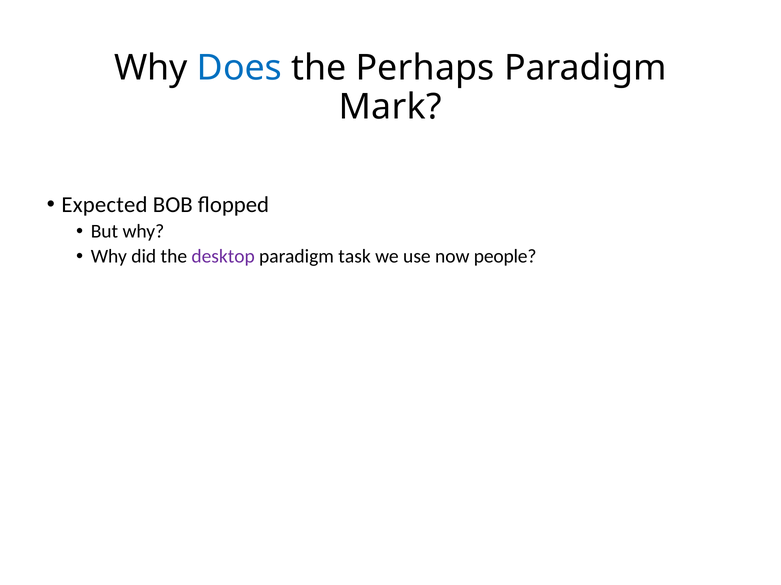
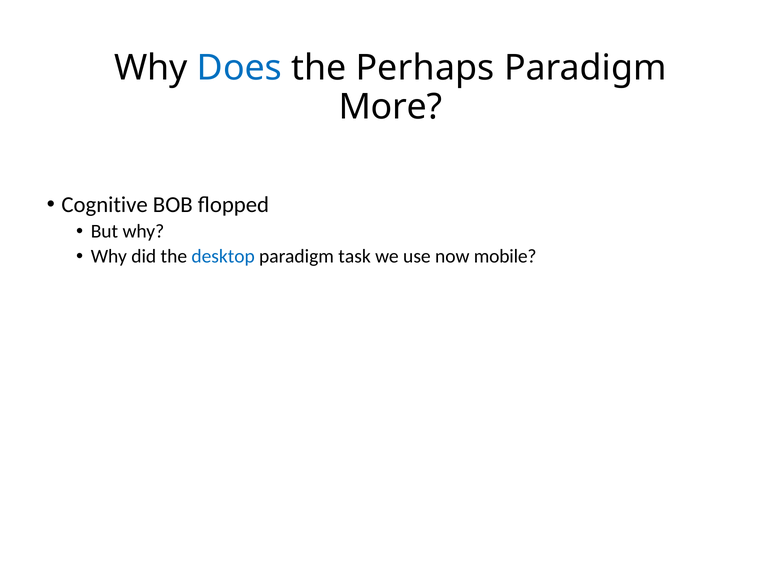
Mark: Mark -> More
Expected: Expected -> Cognitive
desktop colour: purple -> blue
people: people -> mobile
